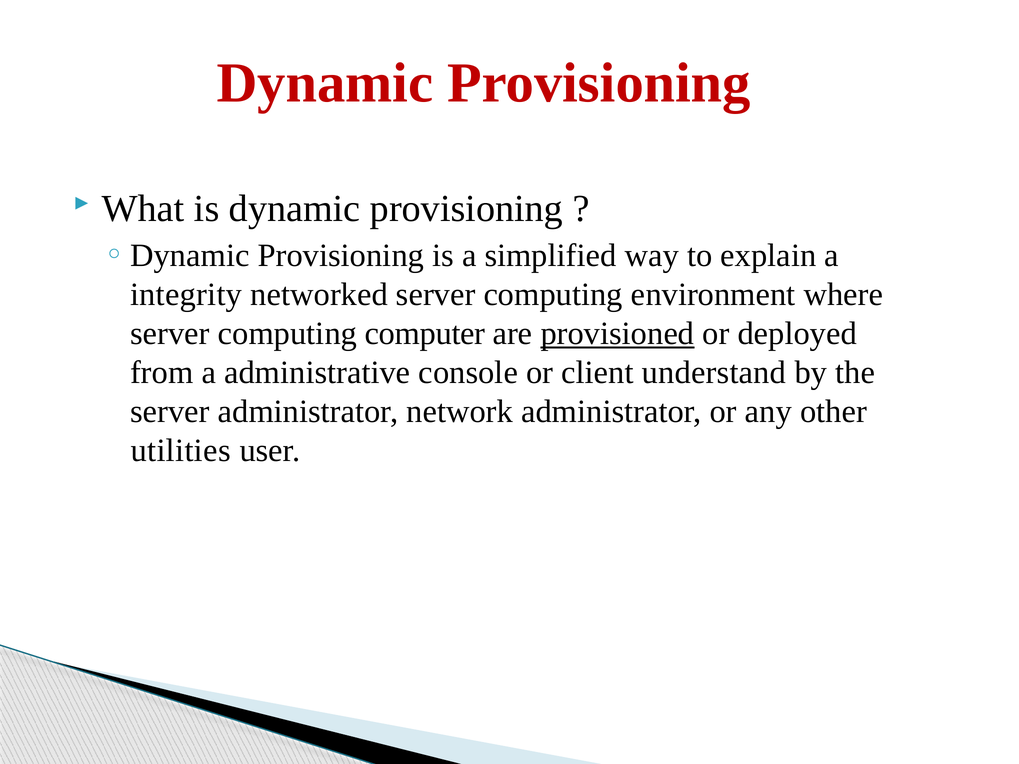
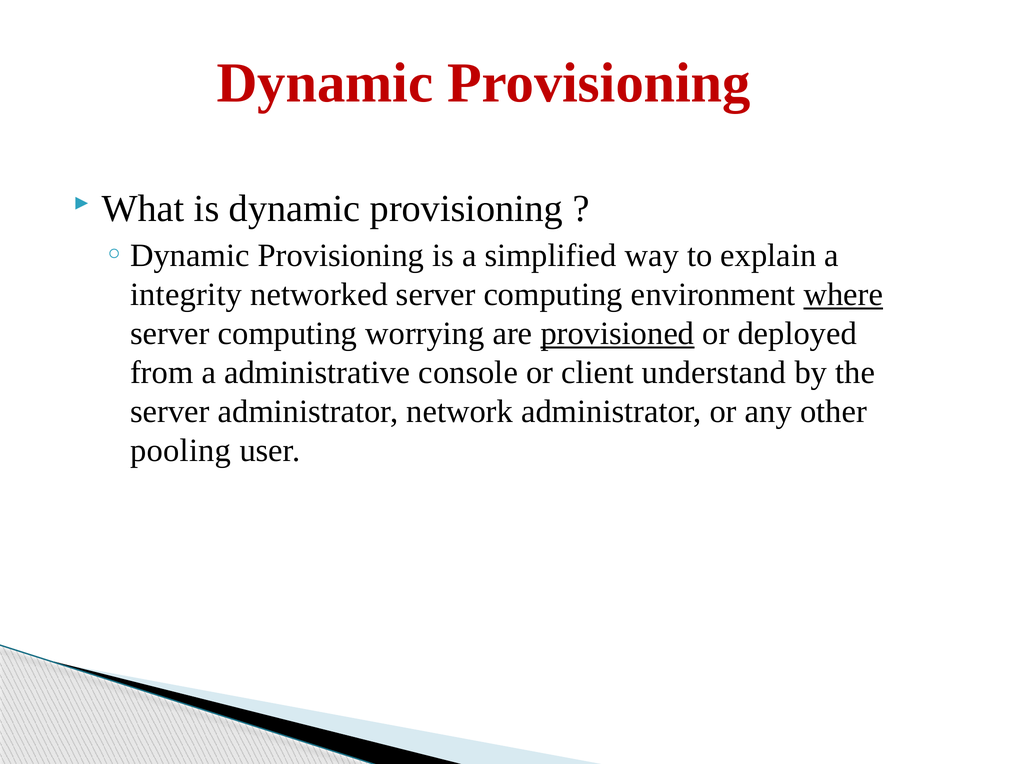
where underline: none -> present
computer: computer -> worrying
utilities: utilities -> pooling
